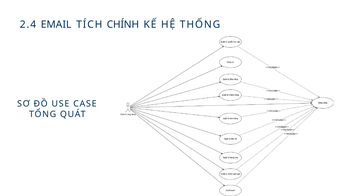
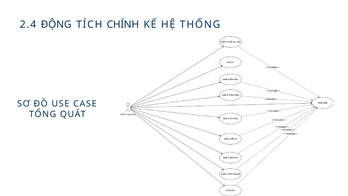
EMAIL: EMAIL -> ĐỘNG
